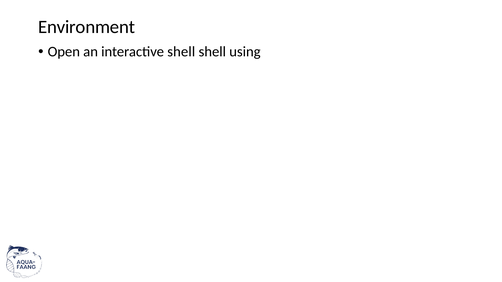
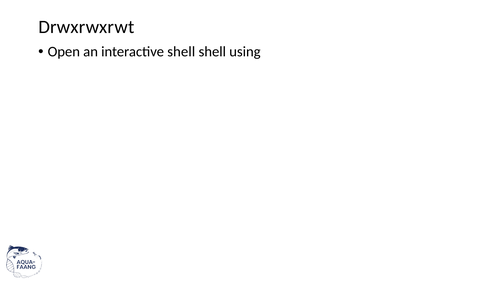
Environment: Environment -> Drwxrwxrwt
